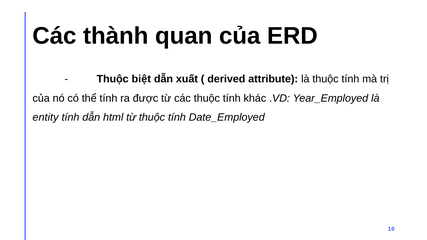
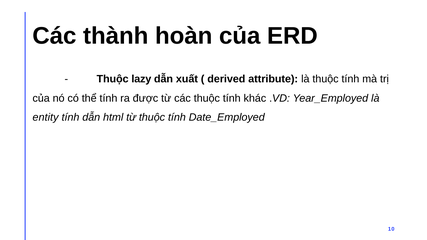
quan: quan -> hoàn
biệt: biệt -> lazy
